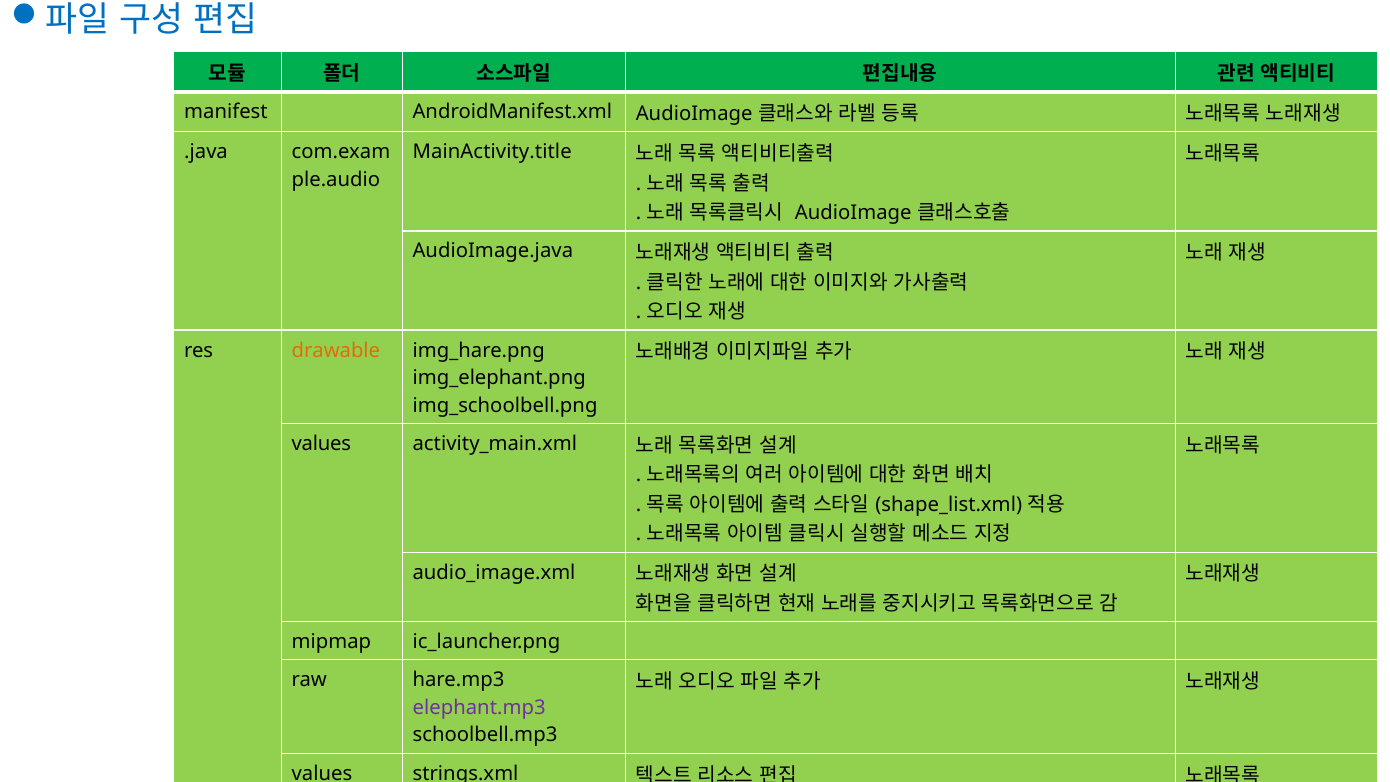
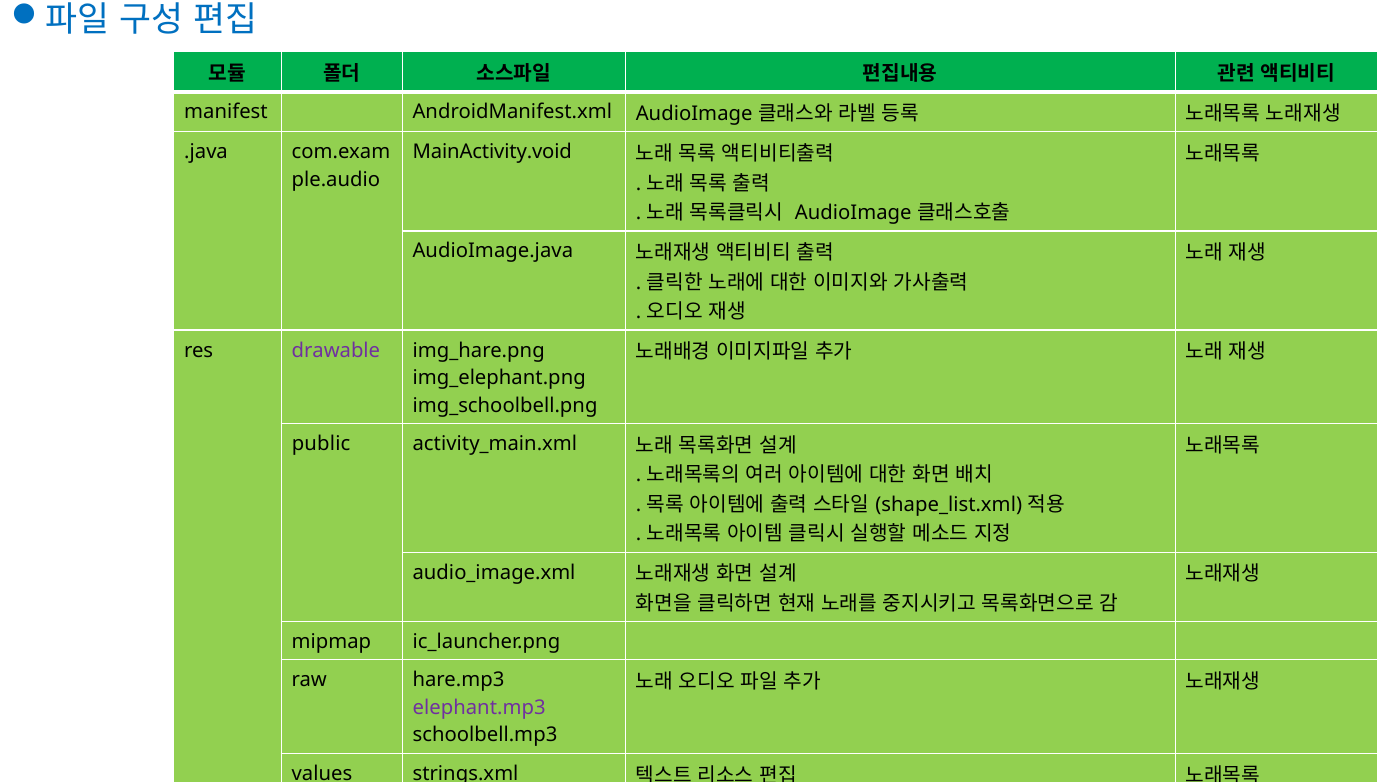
MainActivity.title: MainActivity.title -> MainActivity.void
drawable colour: orange -> purple
values at (321, 444): values -> public
